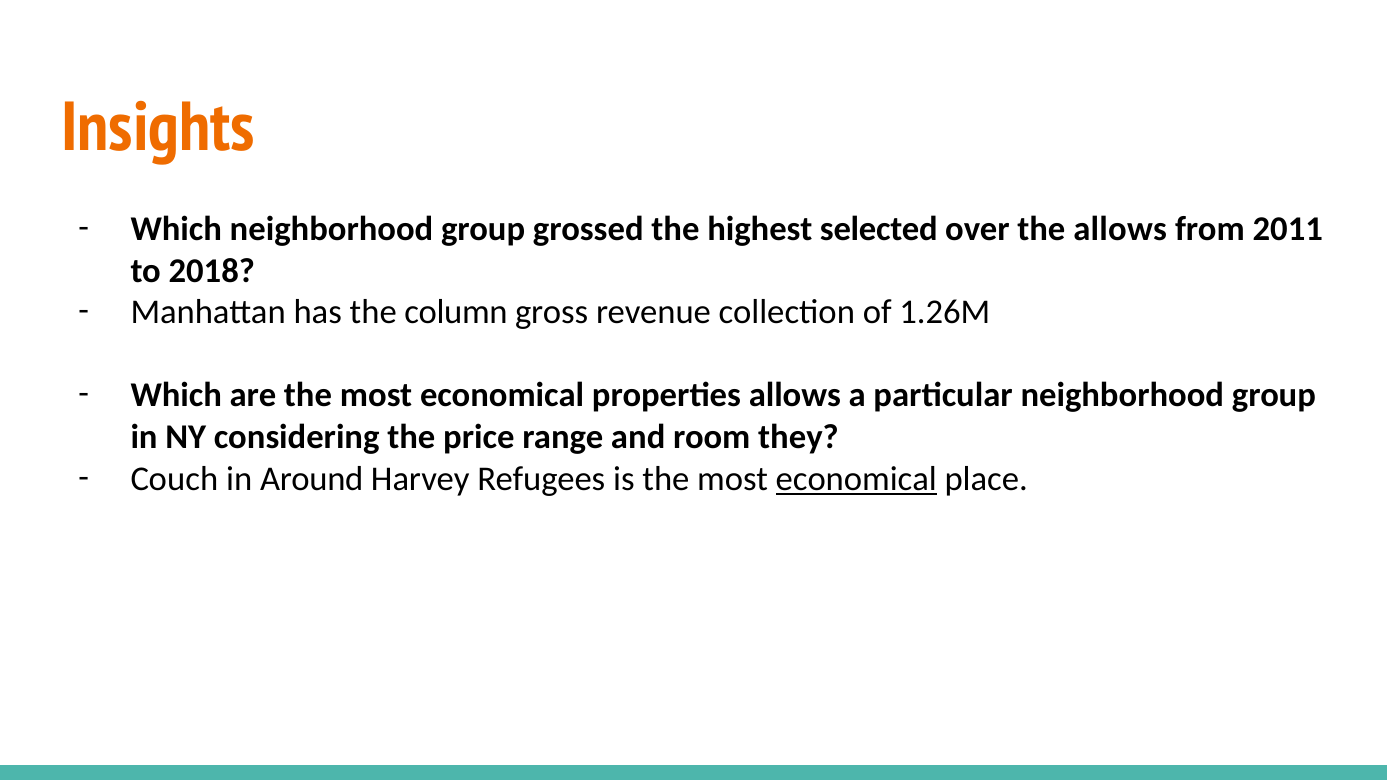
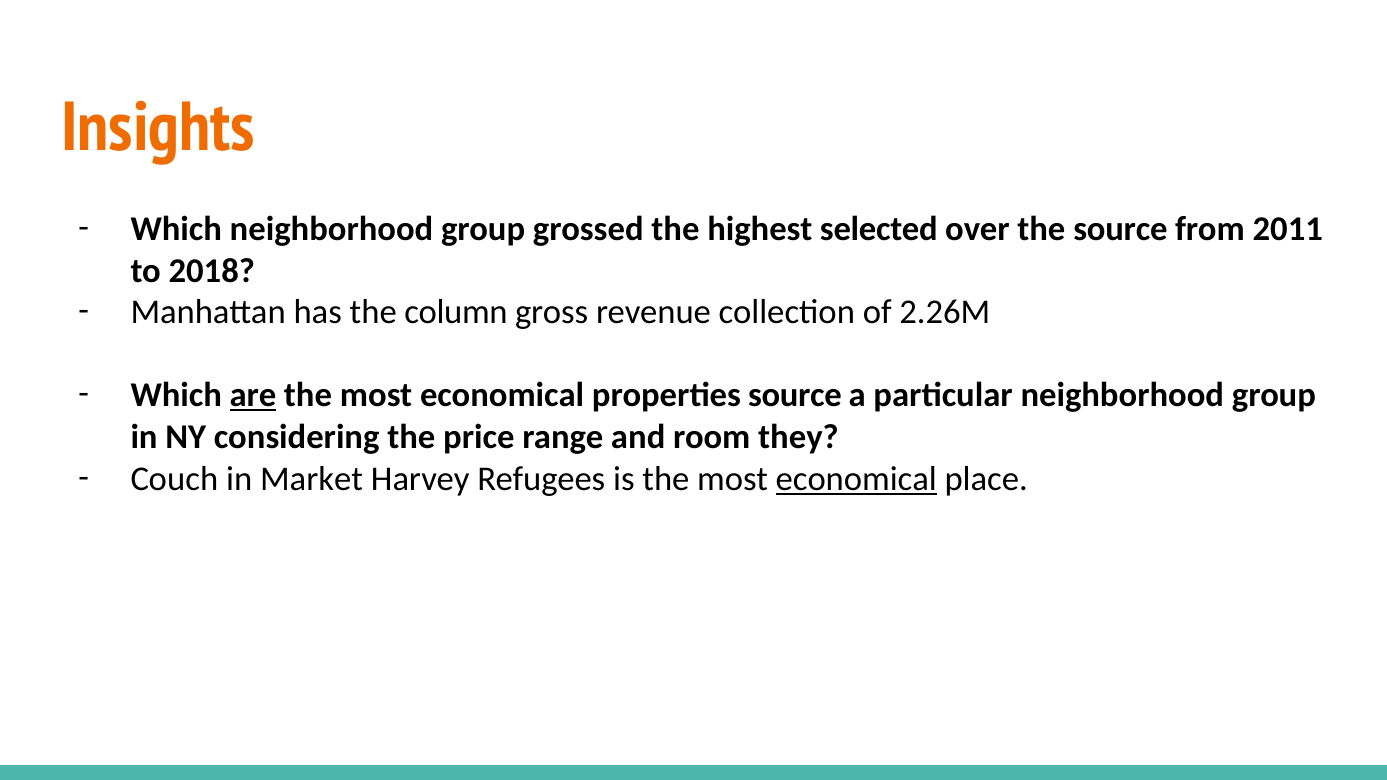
the allows: allows -> source
1.26M: 1.26M -> 2.26M
are underline: none -> present
properties allows: allows -> source
Around: Around -> Market
